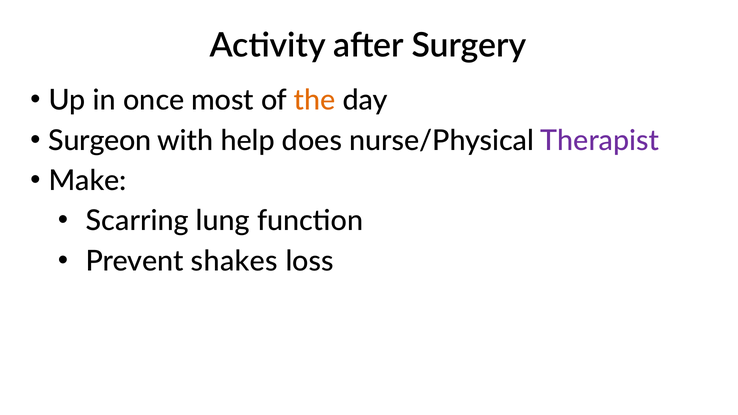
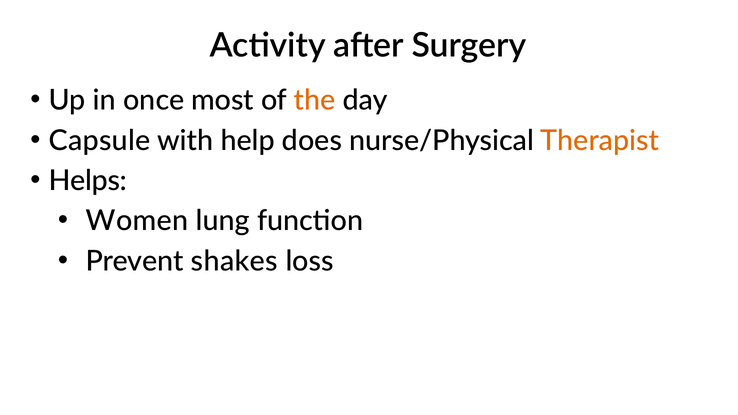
Surgeon: Surgeon -> Capsule
Therapist colour: purple -> orange
Make: Make -> Helps
Scarring: Scarring -> Women
